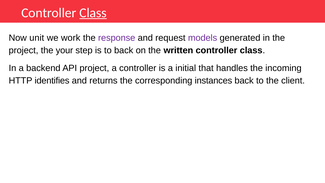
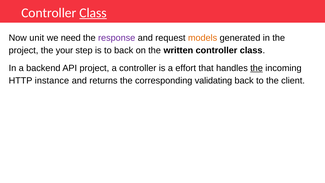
work: work -> need
models colour: purple -> orange
initial: initial -> effort
the at (257, 68) underline: none -> present
identifies: identifies -> instance
instances: instances -> validating
